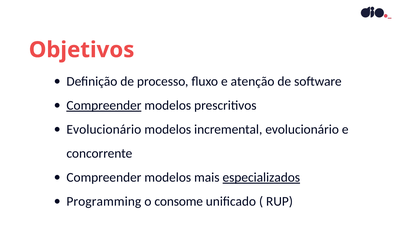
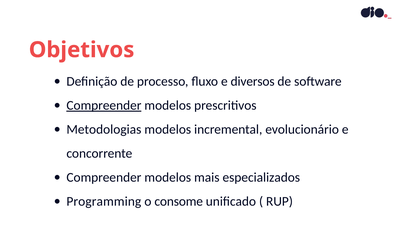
atenção: atenção -> diversos
Evolucionário at (104, 130): Evolucionário -> Metodologias
especializados underline: present -> none
